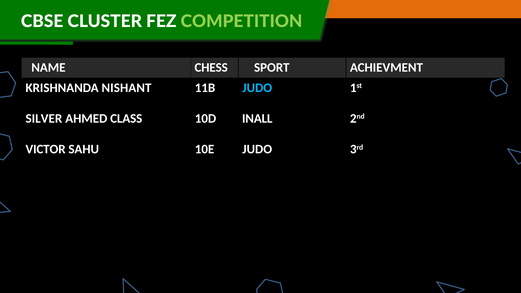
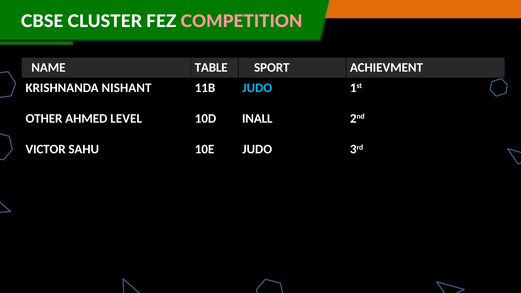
COMPETITION colour: light green -> pink
CHESS: CHESS -> TABLE
SILVER: SILVER -> OTHER
CLASS: CLASS -> LEVEL
